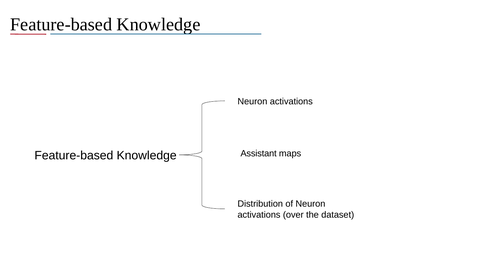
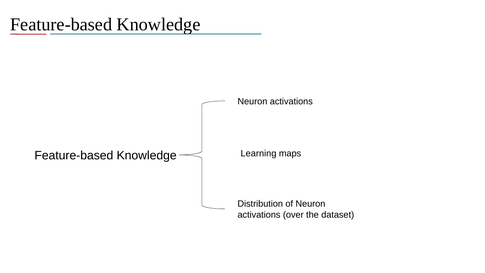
Assistant: Assistant -> Learning
